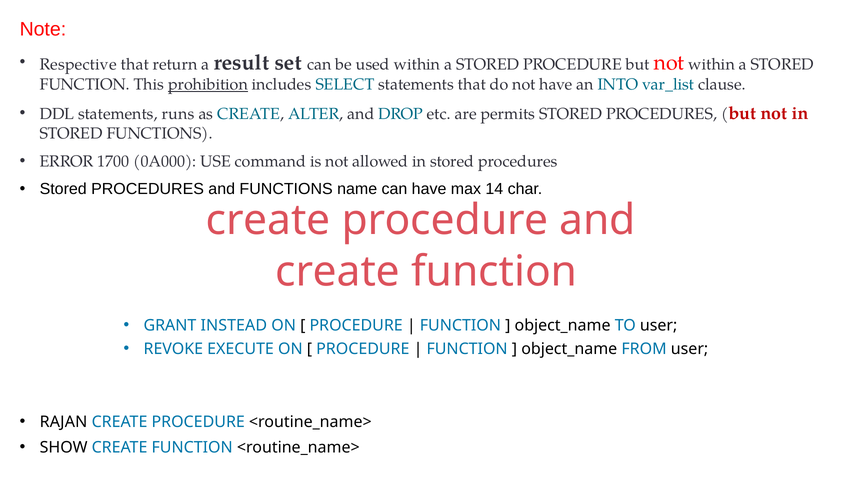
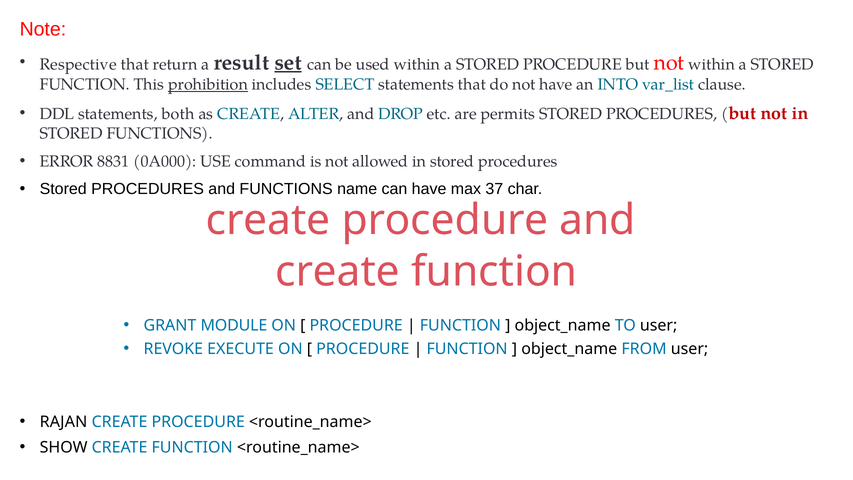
set underline: none -> present
runs: runs -> both
1700: 1700 -> 8831
14: 14 -> 37
INSTEAD: INSTEAD -> MODULE
